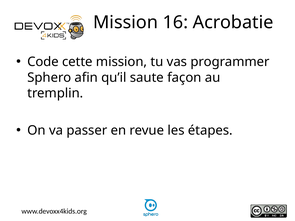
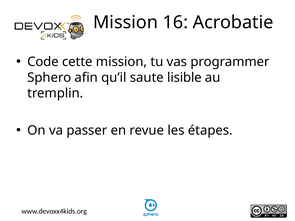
façon: façon -> lisible
